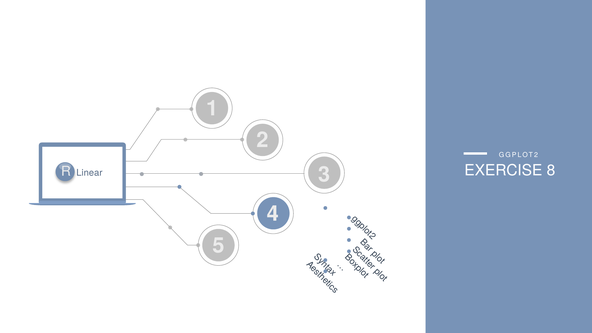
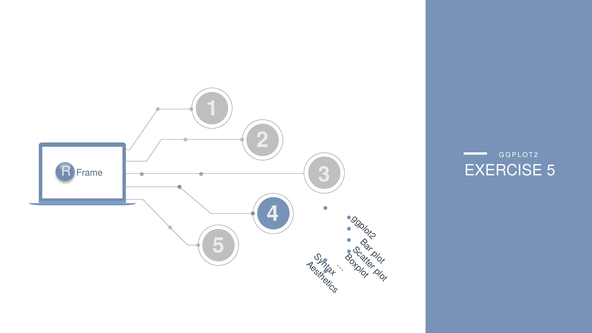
EXERCISE 8: 8 -> 5
Linear: Linear -> Frame
